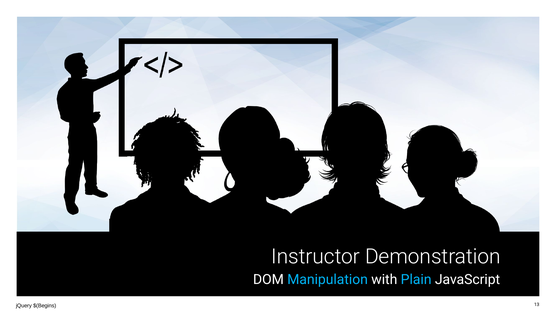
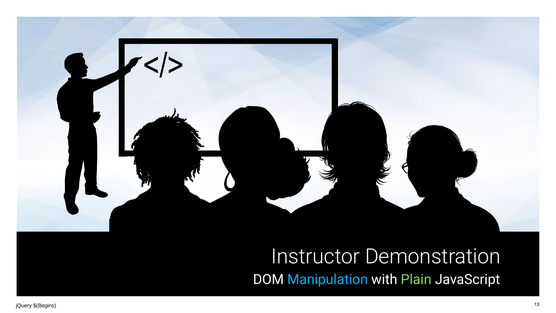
Plain colour: light blue -> light green
